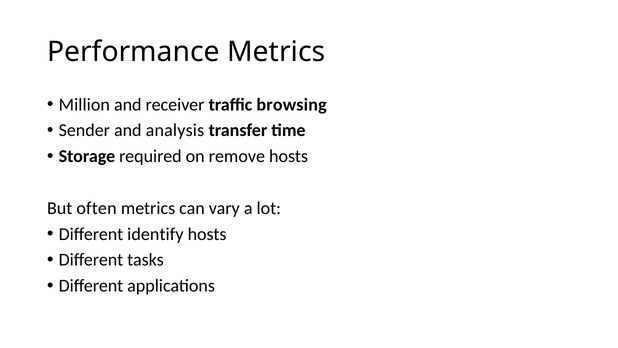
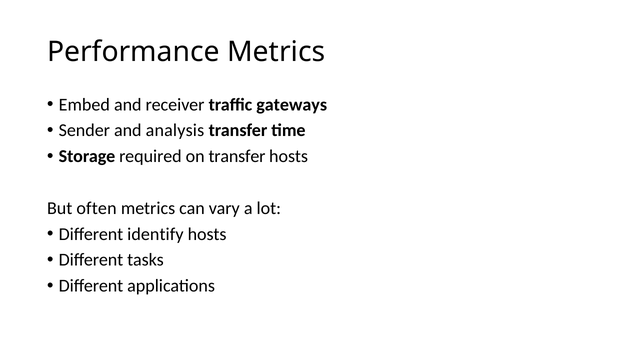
Million: Million -> Embed
browsing: browsing -> gateways
on remove: remove -> transfer
